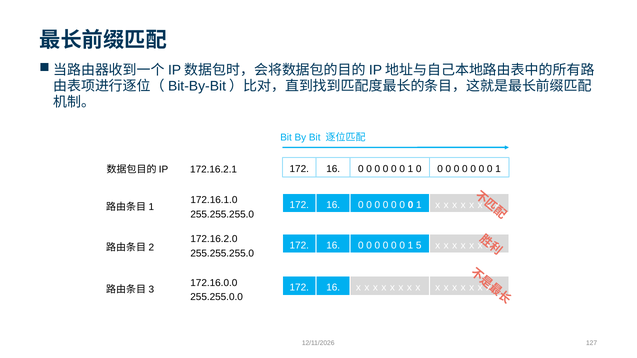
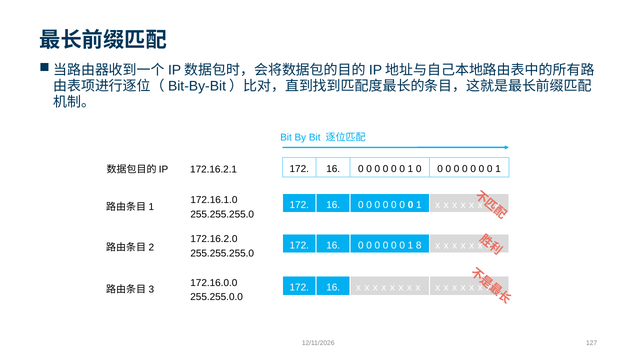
5: 5 -> 8
